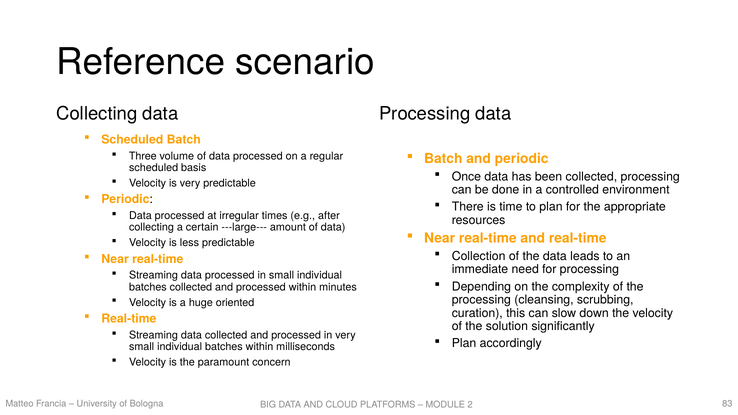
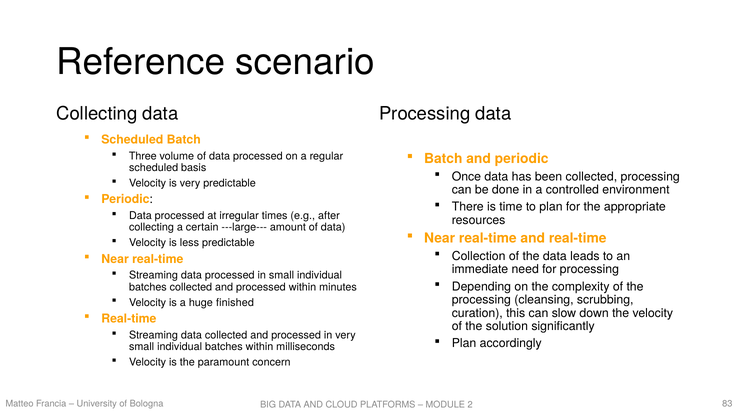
oriented: oriented -> finished
